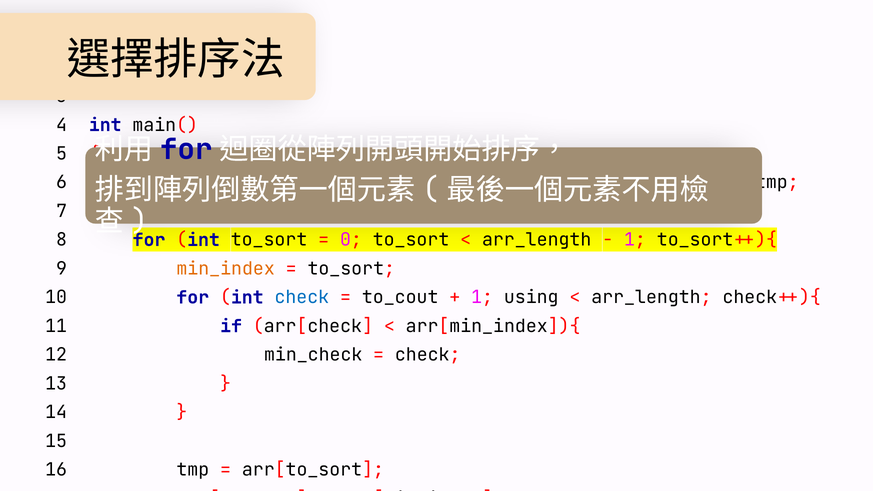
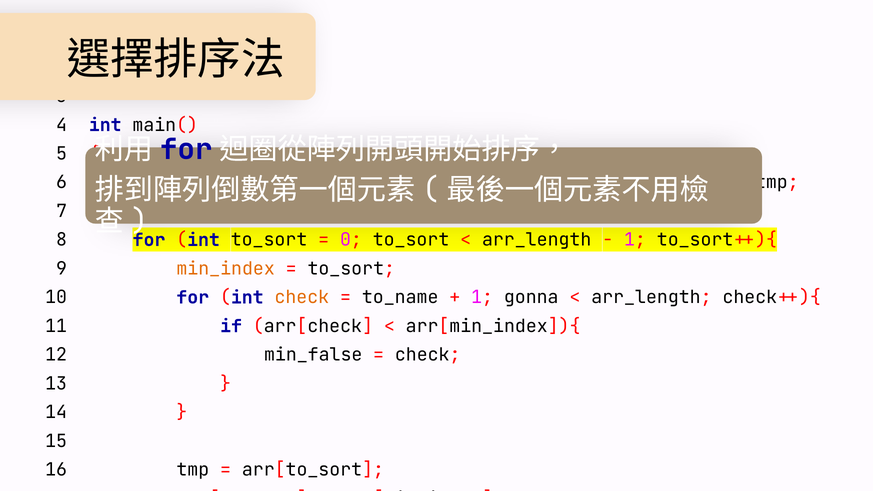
check at (302, 297) colour: blue -> orange
to_cout: to_cout -> to_name
1 using: using -> gonna
min_check: min_check -> min_false
